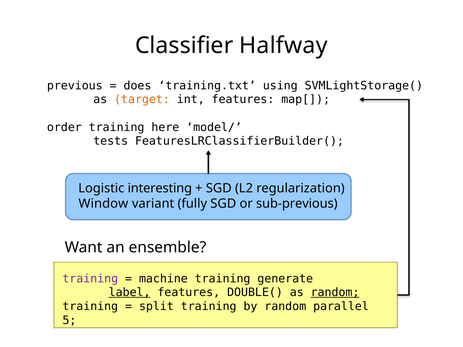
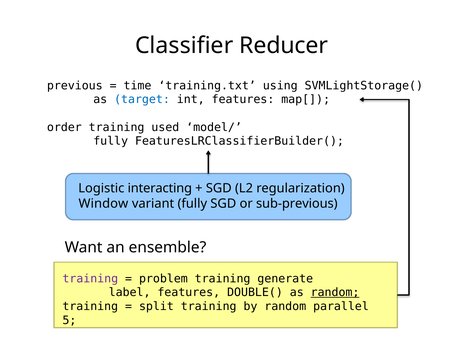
Halfway: Halfway -> Reducer
does: does -> time
target colour: orange -> blue
here: here -> used
tests at (111, 141): tests -> fully
interesting: interesting -> interacting
machine: machine -> problem
label underline: present -> none
